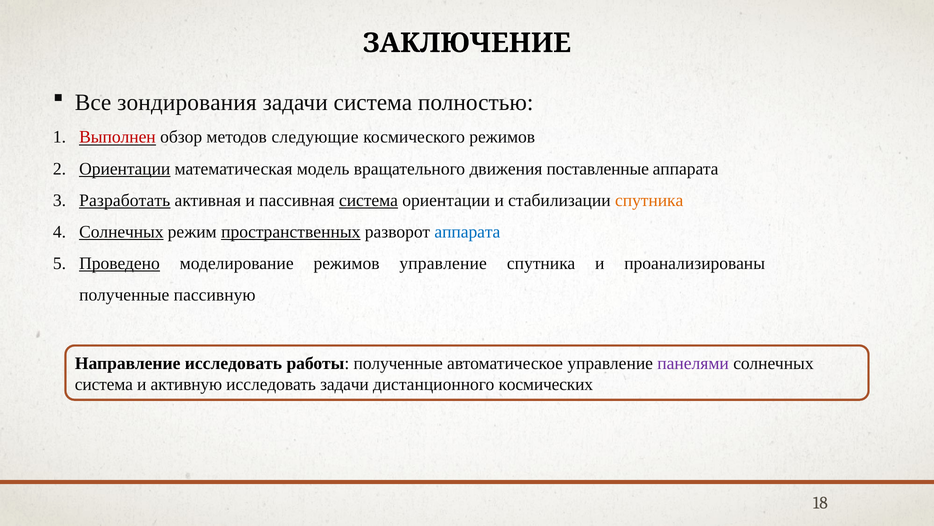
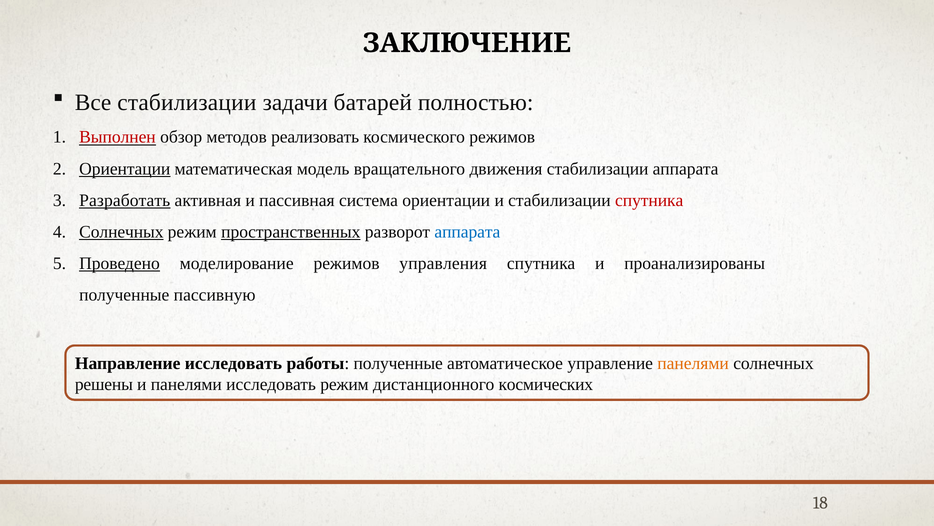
Все зондирования: зондирования -> стабилизации
задачи система: система -> батарей
следующие: следующие -> реализовать
движения поставленные: поставленные -> стабилизации
система at (369, 200) underline: present -> none
спутника at (649, 200) colour: orange -> red
режимов управление: управление -> управления
панелями at (693, 363) colour: purple -> orange
система at (104, 384): система -> решены
и активную: активную -> панелями
исследовать задачи: задачи -> режим
